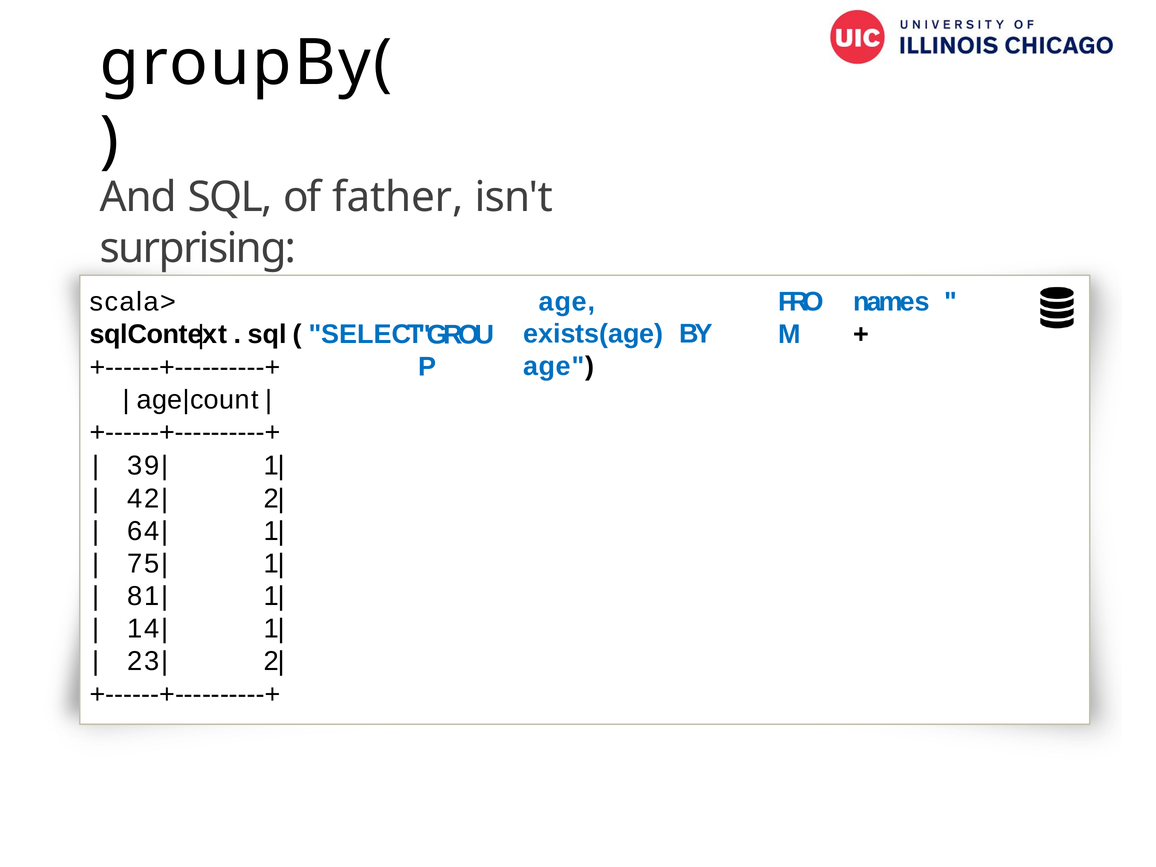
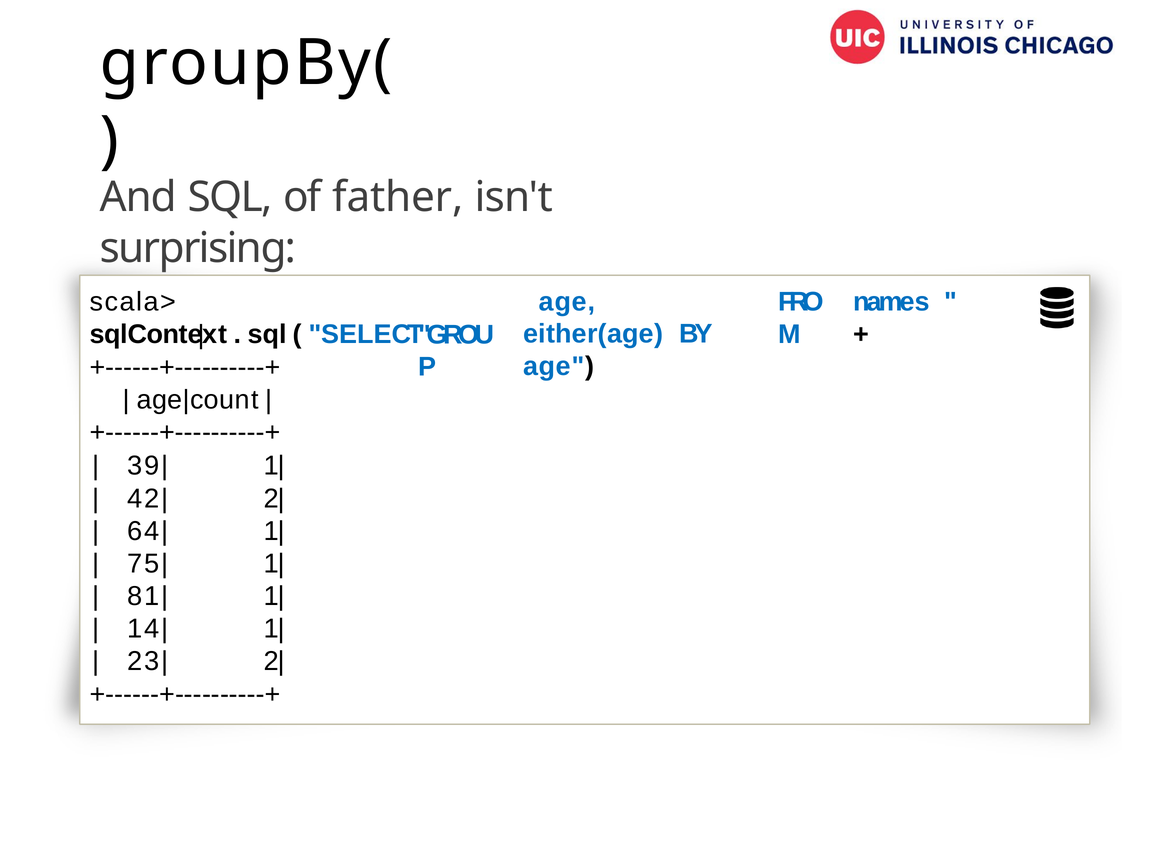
exists(age: exists(age -> either(age
